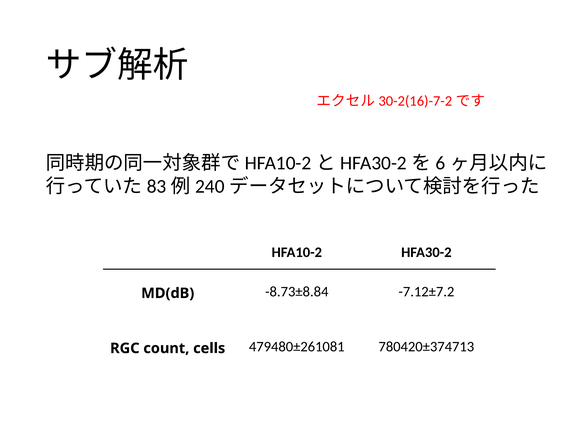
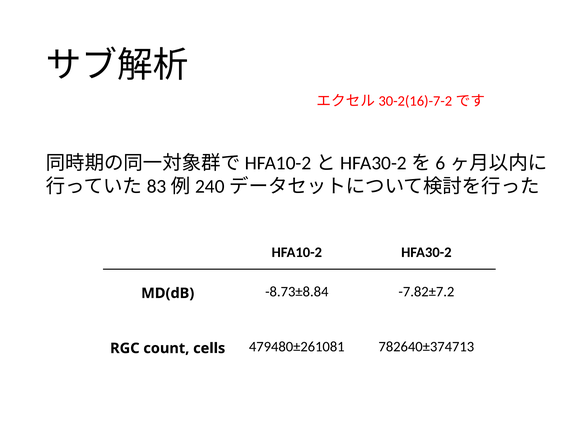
-7.12±7.2: -7.12±7.2 -> -7.82±7.2
780420±374713: 780420±374713 -> 782640±374713
